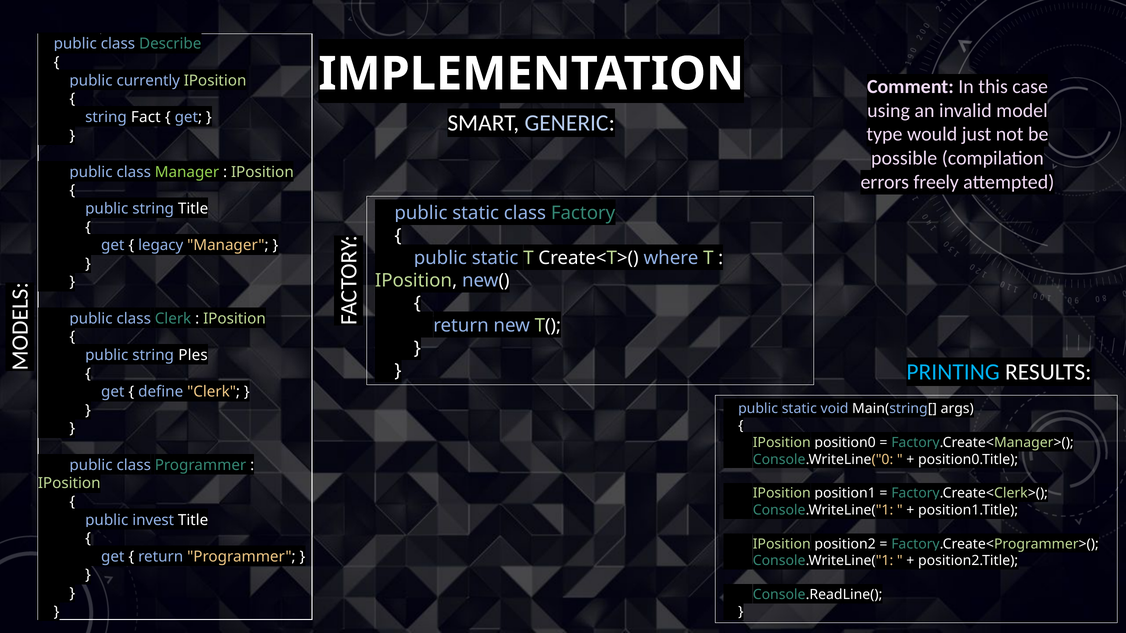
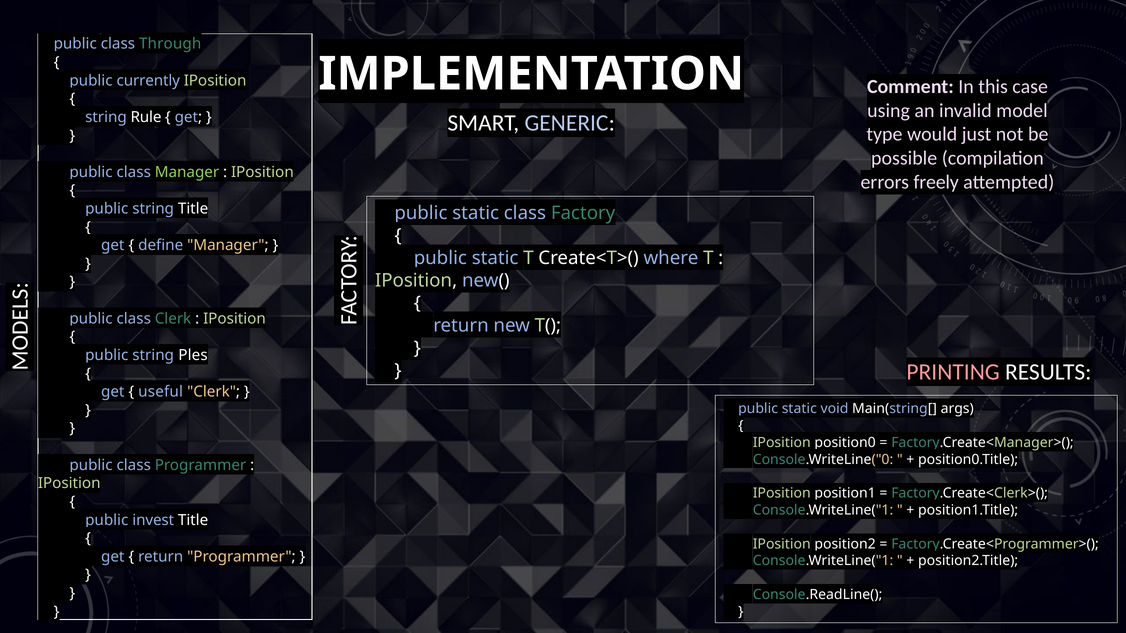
Describe: Describe -> Through
Fact: Fact -> Rule
legacy: legacy -> define
PRINTING colour: light blue -> pink
define: define -> useful
